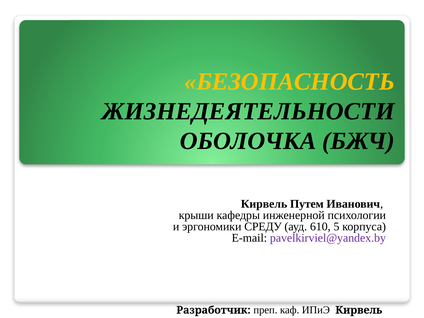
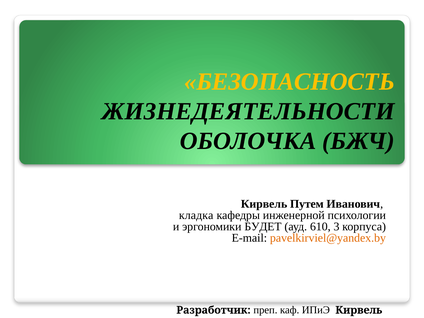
крыши: крыши -> кладка
СРЕДУ: СРЕДУ -> БУДЕТ
5: 5 -> 3
pavelkirviel@yandex.by colour: purple -> orange
